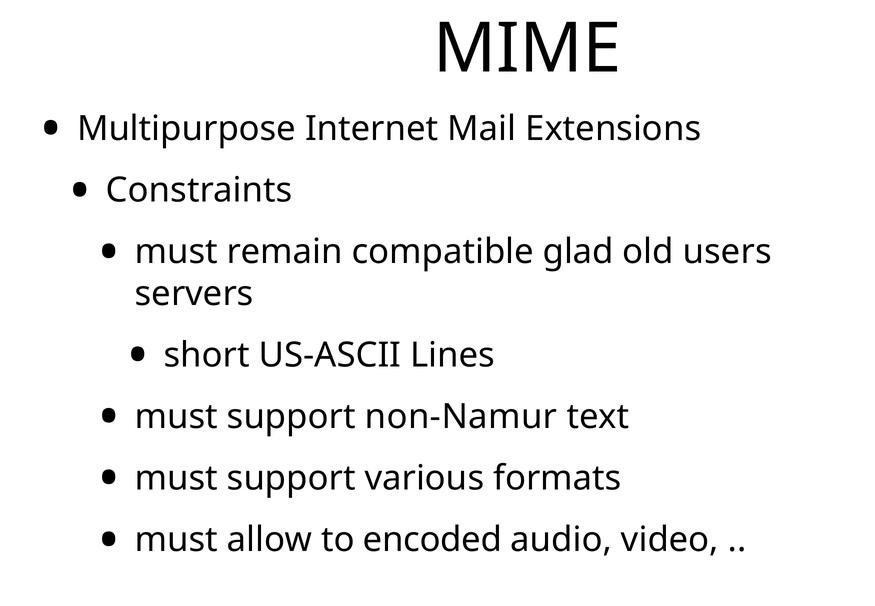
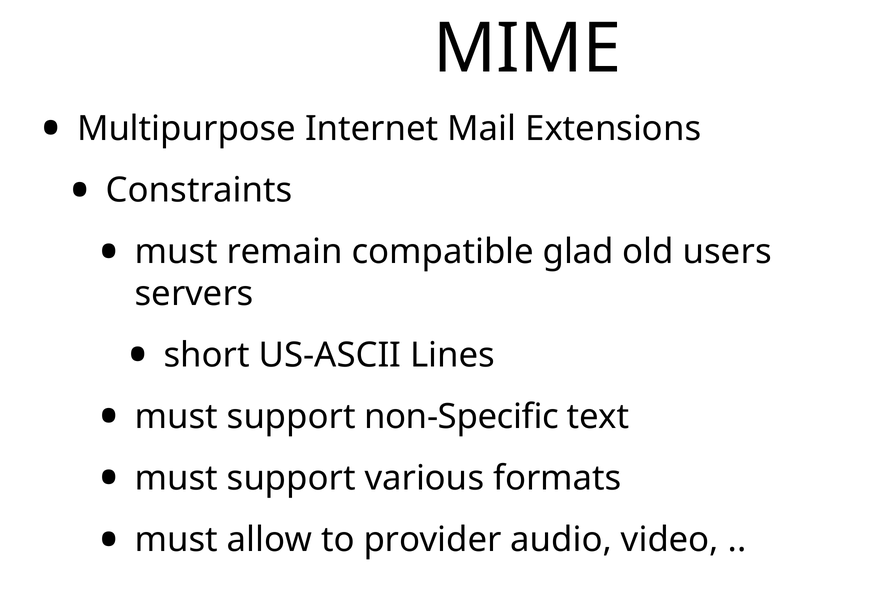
non-Namur: non-Namur -> non-Specific
encoded: encoded -> provider
